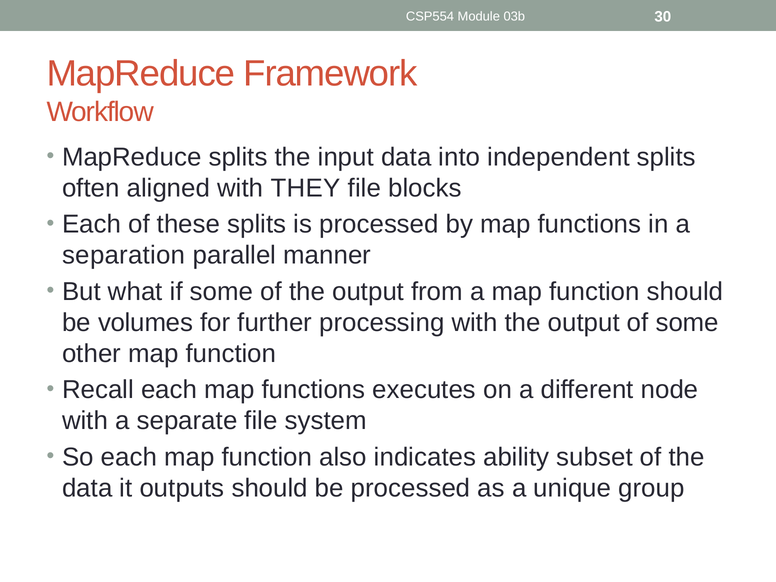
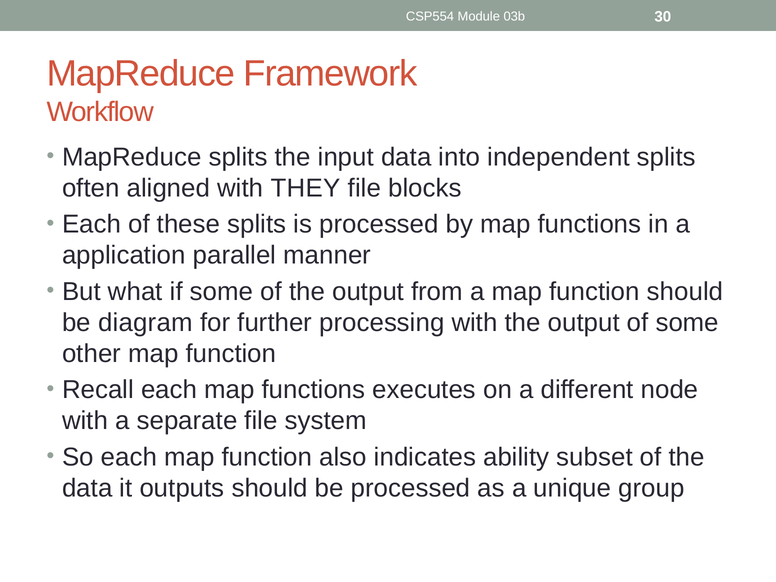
separation: separation -> application
volumes: volumes -> diagram
